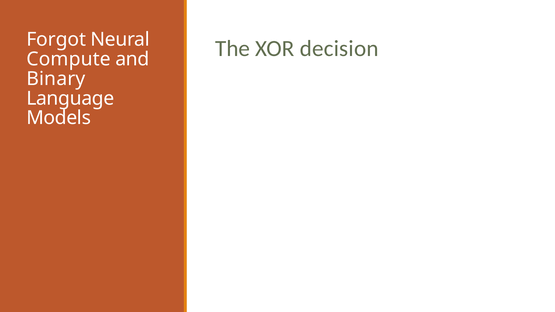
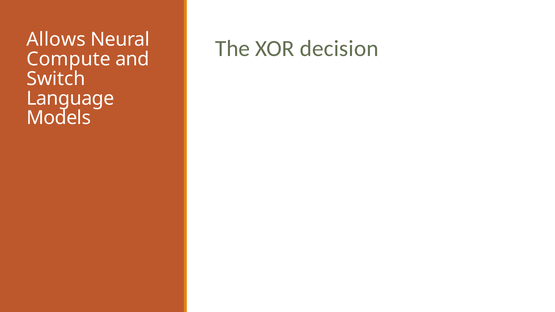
Forgot: Forgot -> Allows
Binary: Binary -> Switch
